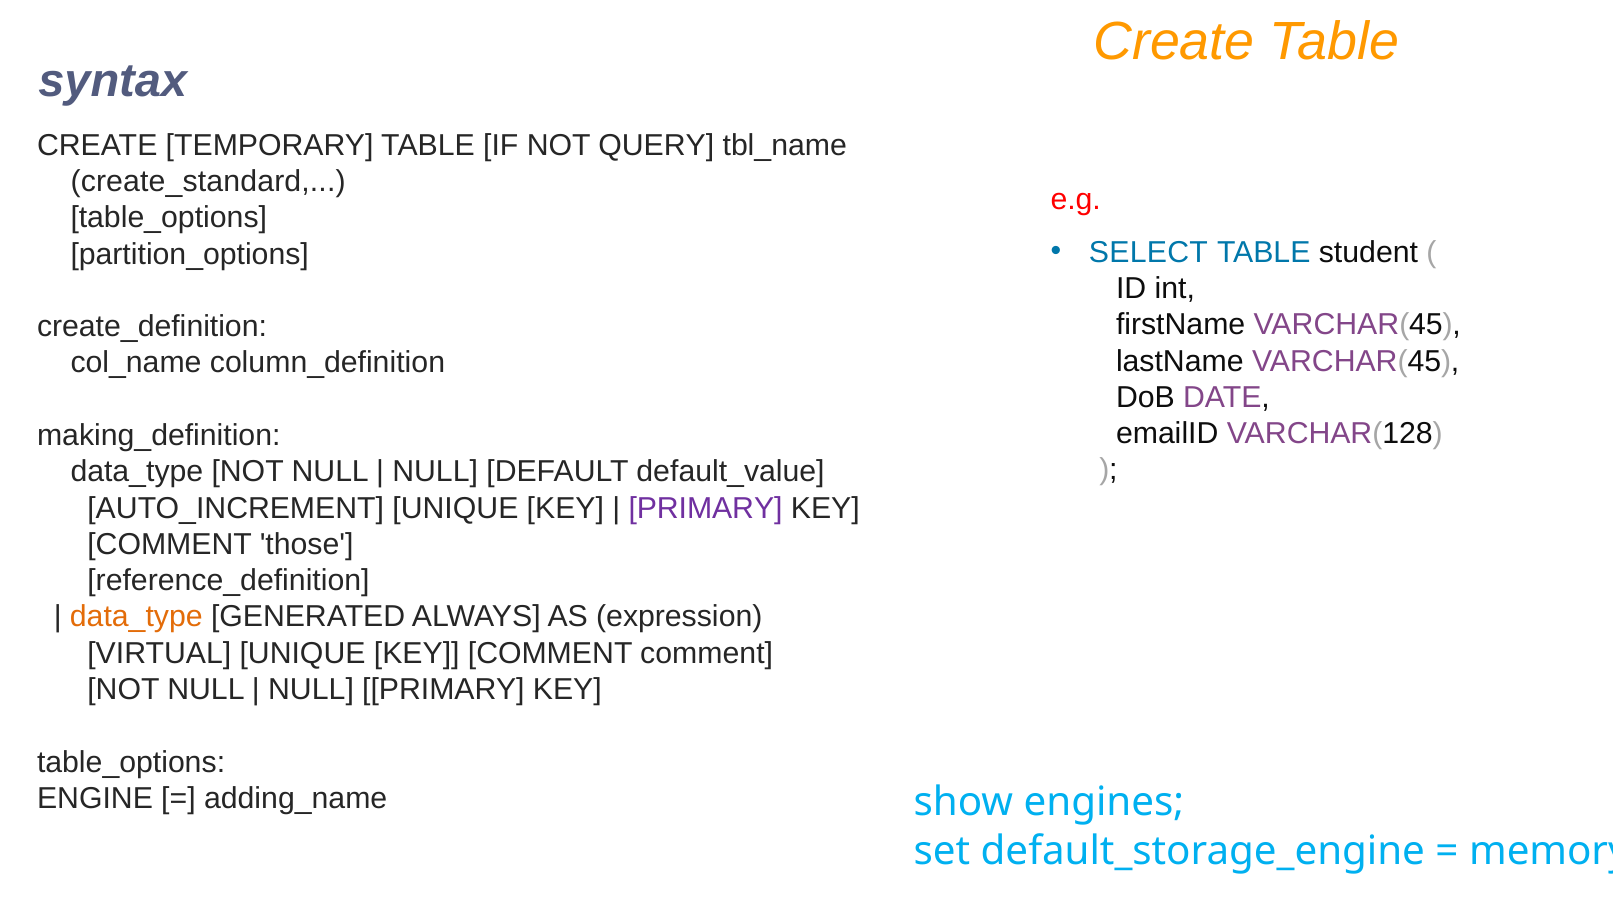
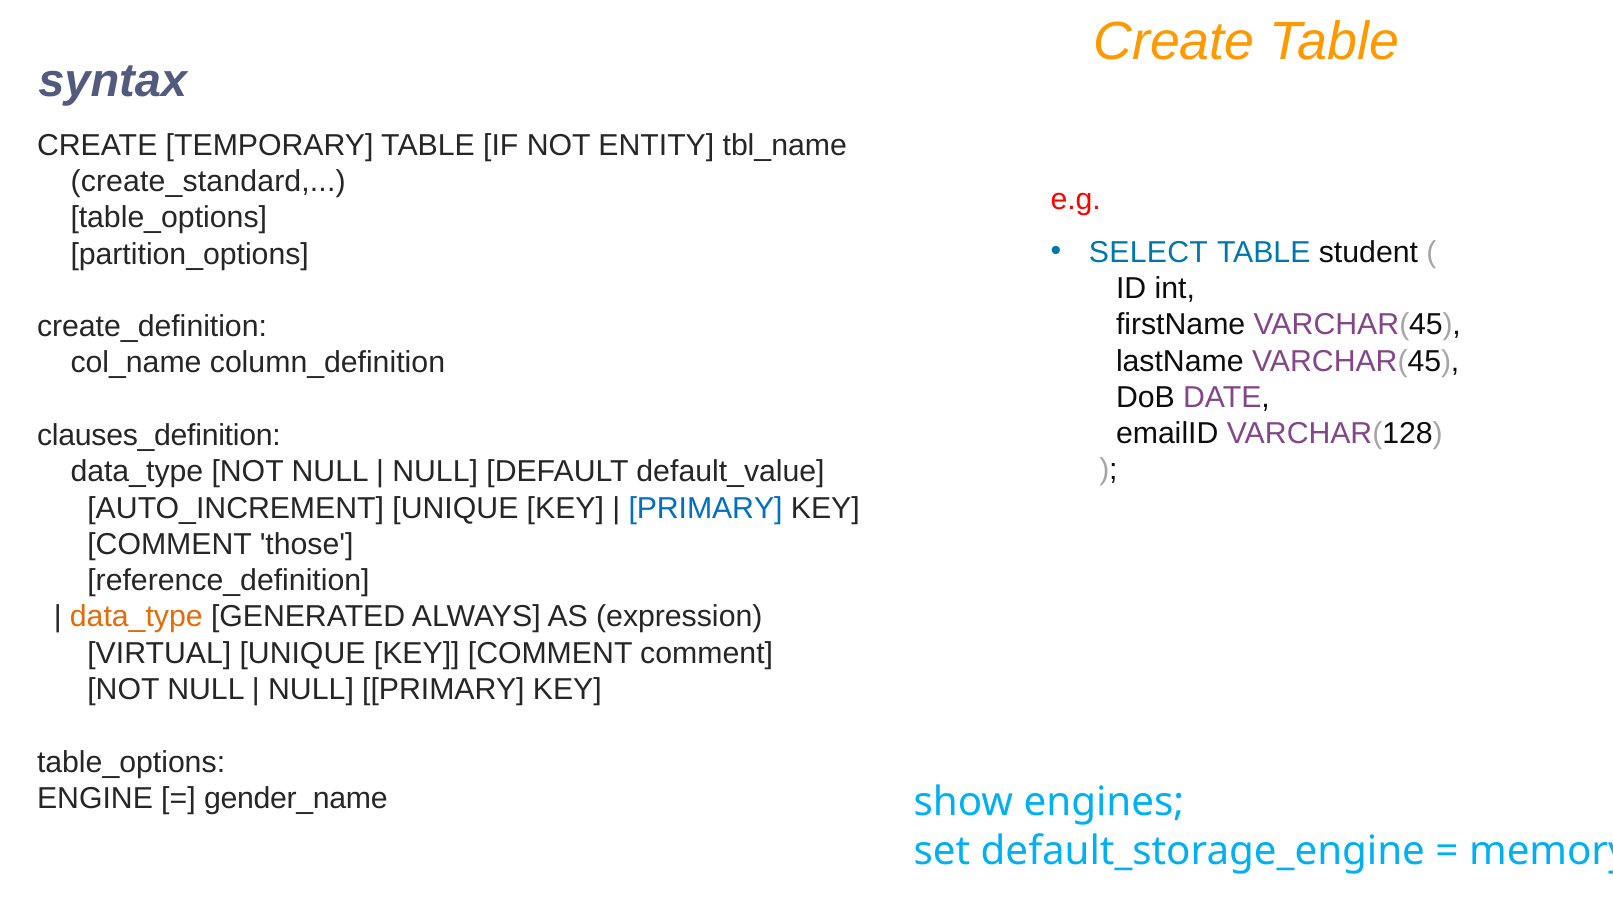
QUERY: QUERY -> ENTITY
making_definition: making_definition -> clauses_definition
PRIMARY at (706, 508) colour: purple -> blue
adding_name: adding_name -> gender_name
